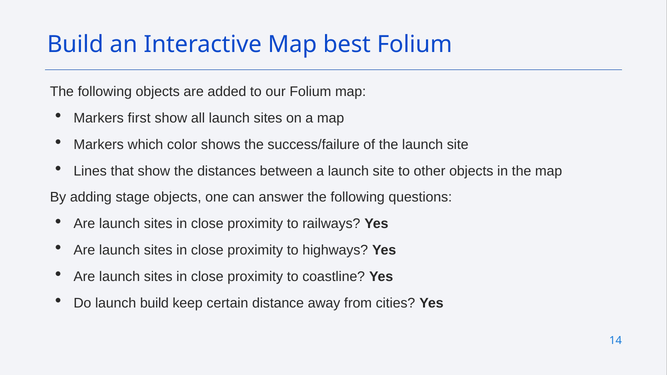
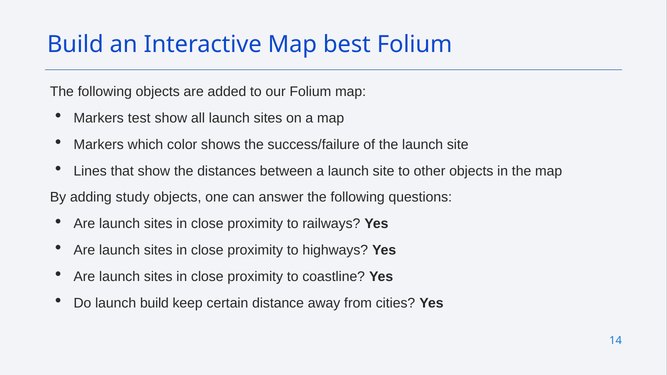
first: first -> test
stage: stage -> study
